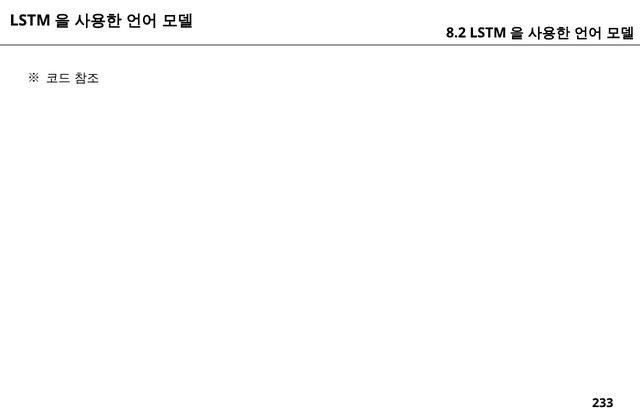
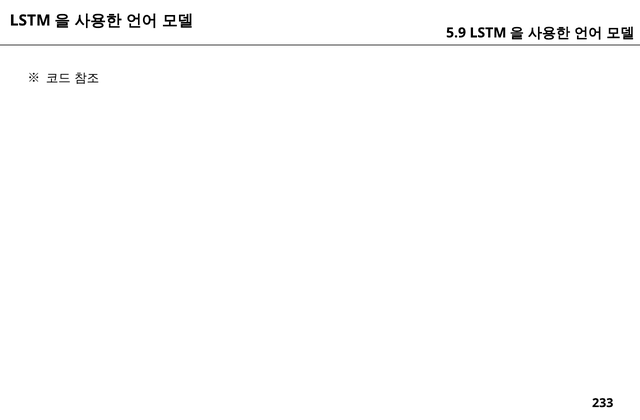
8.2: 8.2 -> 5.9
